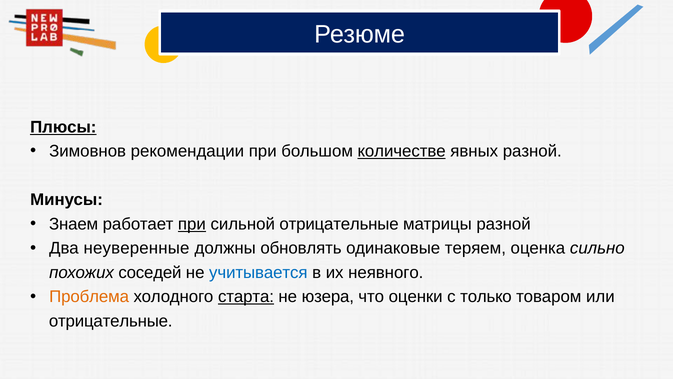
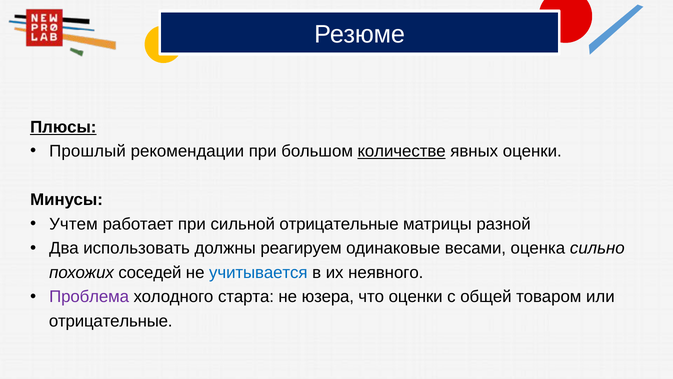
Зимовнов: Зимовнов -> Прошлый
явных разной: разной -> оценки
Знаем: Знаем -> Учтем
при at (192, 224) underline: present -> none
неуверенные: неуверенные -> использовать
обновлять: обновлять -> реагируем
теряем: теряем -> весами
Проблема colour: orange -> purple
старта underline: present -> none
только: только -> общей
